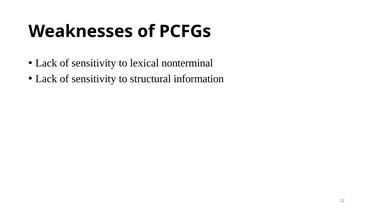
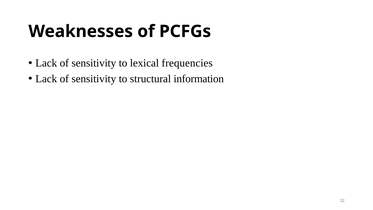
nonterminal: nonterminal -> frequencies
